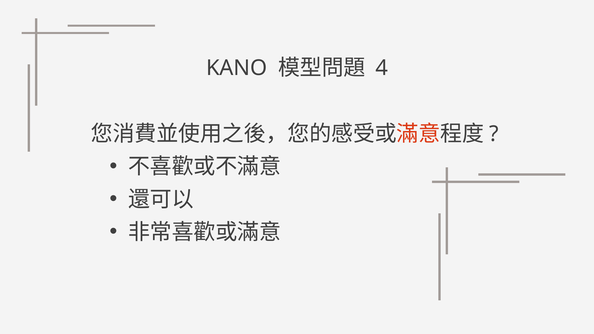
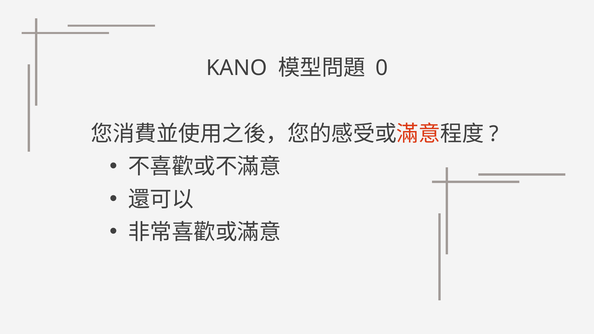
4: 4 -> 0
